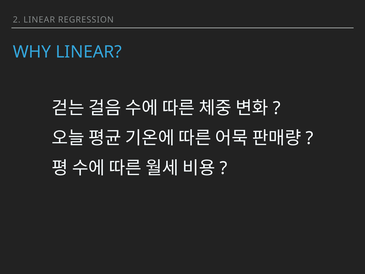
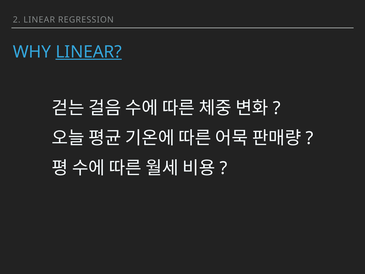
LINEAR at (89, 52) underline: none -> present
